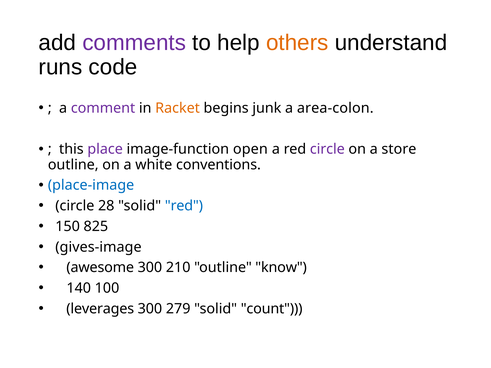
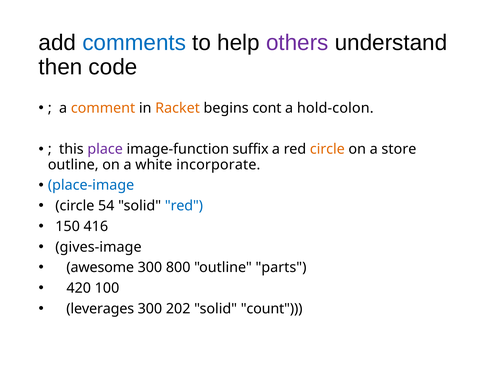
comments colour: purple -> blue
others colour: orange -> purple
runs: runs -> then
comment colour: purple -> orange
junk: junk -> cont
area-colon: area-colon -> hold-colon
open: open -> suffix
circle at (327, 149) colour: purple -> orange
conventions: conventions -> incorporate
28: 28 -> 54
825: 825 -> 416
210: 210 -> 800
know: know -> parts
140: 140 -> 420
279: 279 -> 202
